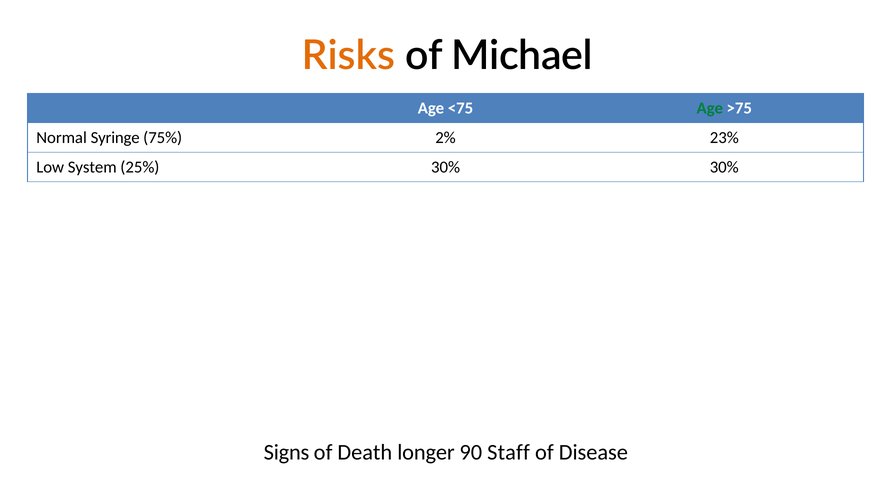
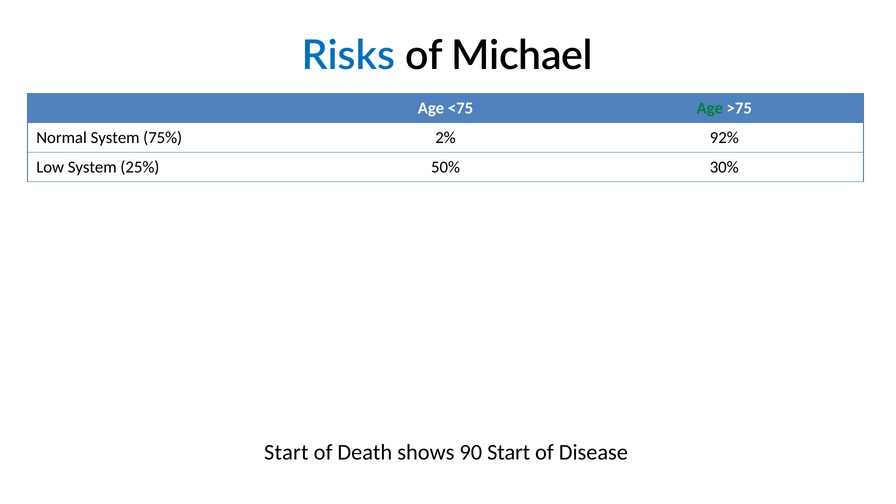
Risks colour: orange -> blue
Normal Syringe: Syringe -> System
23%: 23% -> 92%
25% 30%: 30% -> 50%
Signs at (287, 452): Signs -> Start
longer: longer -> shows
90 Staff: Staff -> Start
